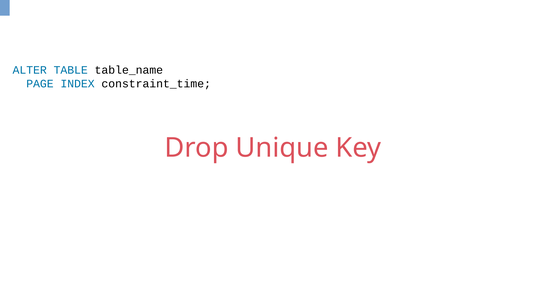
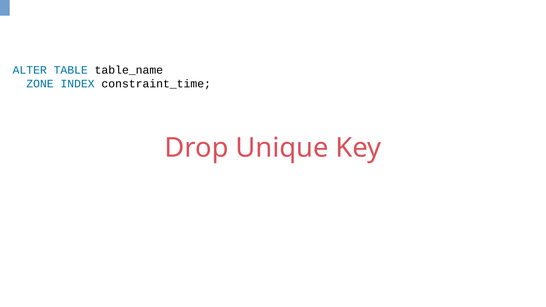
PAGE: PAGE -> ZONE
